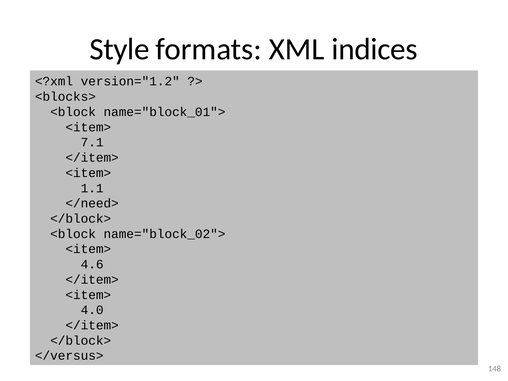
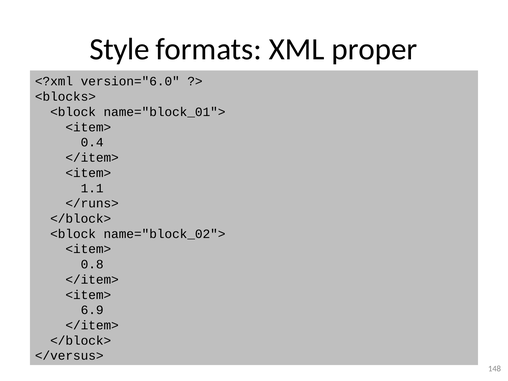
indices: indices -> proper
version="1.2: version="1.2 -> version="6.0
7.1: 7.1 -> 0.4
</need>: </need> -> </runs>
4.6: 4.6 -> 0.8
4.0: 4.0 -> 6.9
